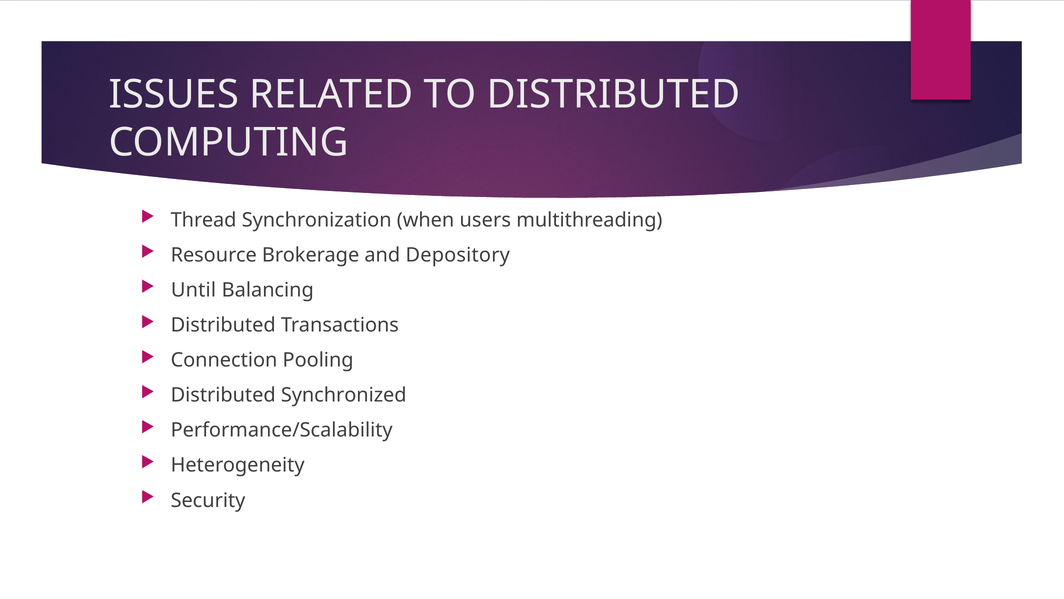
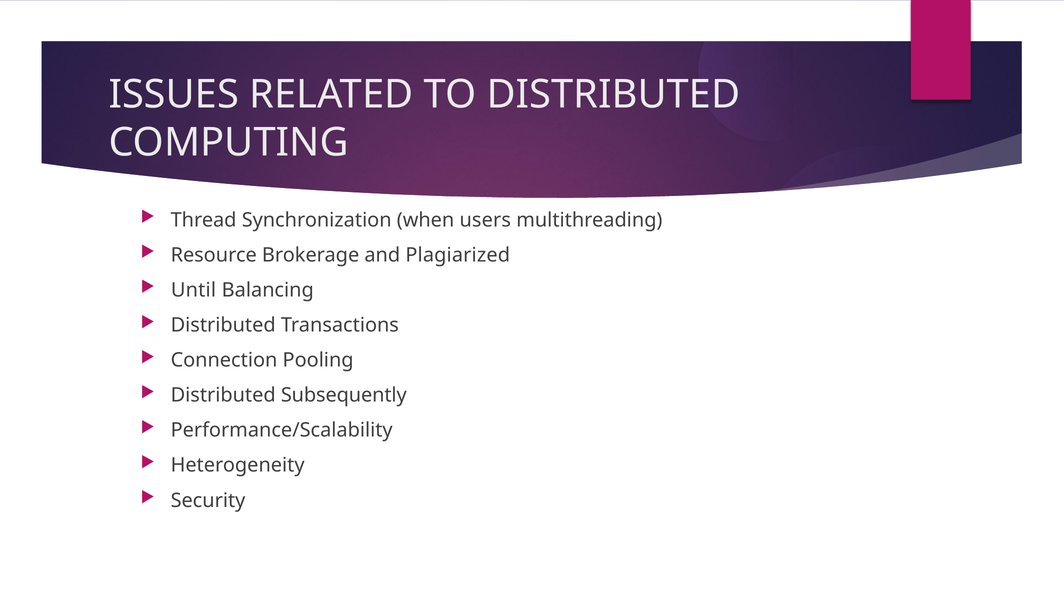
Depository: Depository -> Plagiarized
Synchronized: Synchronized -> Subsequently
